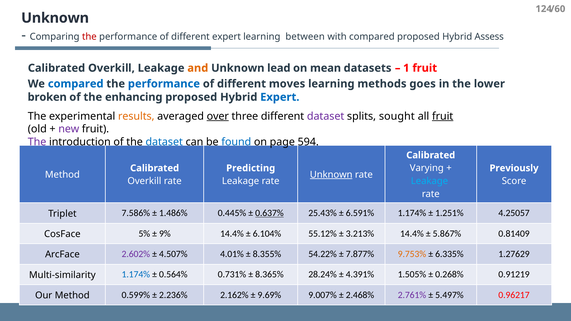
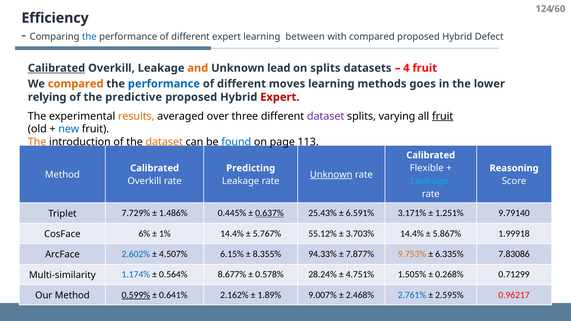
Unknown at (55, 18): Unknown -> Efficiency
the at (89, 37) colour: red -> blue
Assess: Assess -> Defect
Calibrated at (56, 68) underline: none -> present
on mean: mean -> splits
1: 1 -> 4
compared at (76, 84) colour: blue -> orange
broken: broken -> relying
enhancing: enhancing -> predictive
Expert at (280, 97) colour: blue -> red
over underline: present -> none
sought: sought -> varying
new colour: purple -> blue
The at (37, 142) colour: purple -> orange
dataset at (164, 142) colour: blue -> orange
594: 594 -> 113
Varying: Varying -> Flexible
Previously: Previously -> Reasoning
7.586%: 7.586% -> 7.729%
6.591% 1.174%: 1.174% -> 3.171%
4.25057: 4.25057 -> 9.79140
5%: 5% -> 6%
9%: 9% -> 1%
6.104%: 6.104% -> 5.767%
3.213%: 3.213% -> 3.703%
0.81409: 0.81409 -> 1.99918
2.602% colour: purple -> blue
4.01%: 4.01% -> 6.15%
54.22%: 54.22% -> 94.33%
1.27629: 1.27629 -> 7.83086
0.731%: 0.731% -> 8.677%
8.365%: 8.365% -> 0.578%
4.391%: 4.391% -> 4.751%
0.91219: 0.91219 -> 0.71299
0.599% underline: none -> present
2.236%: 2.236% -> 0.641%
9.69%: 9.69% -> 1.89%
2.761% colour: purple -> blue
5.497%: 5.497% -> 2.595%
